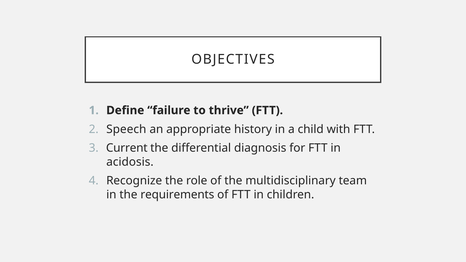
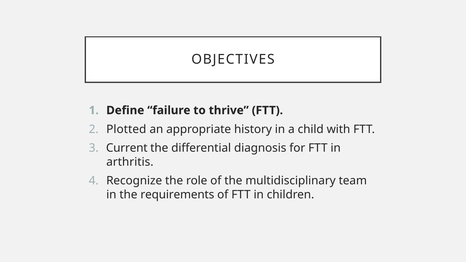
Speech: Speech -> Plotted
acidosis: acidosis -> arthritis
